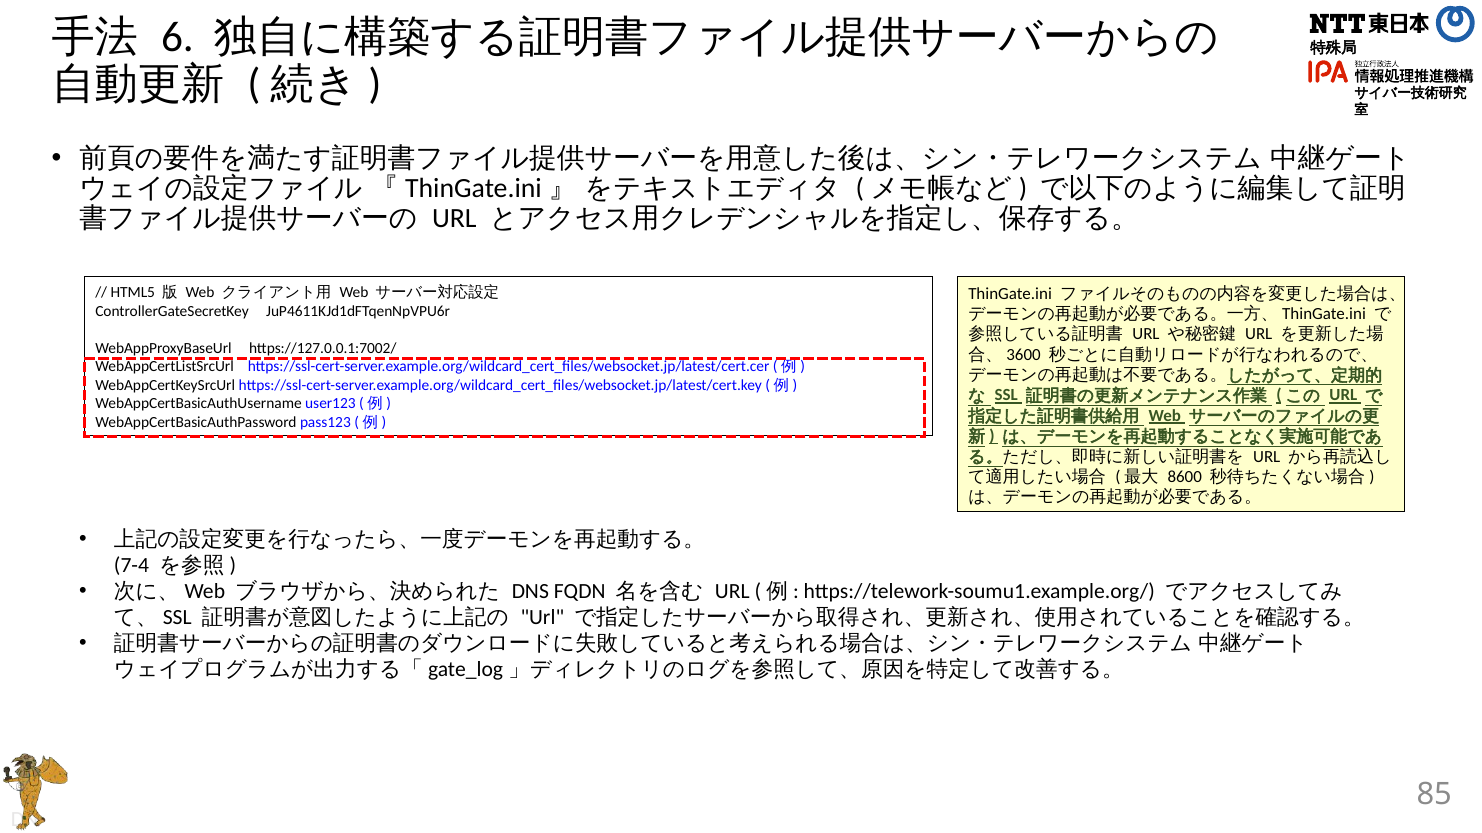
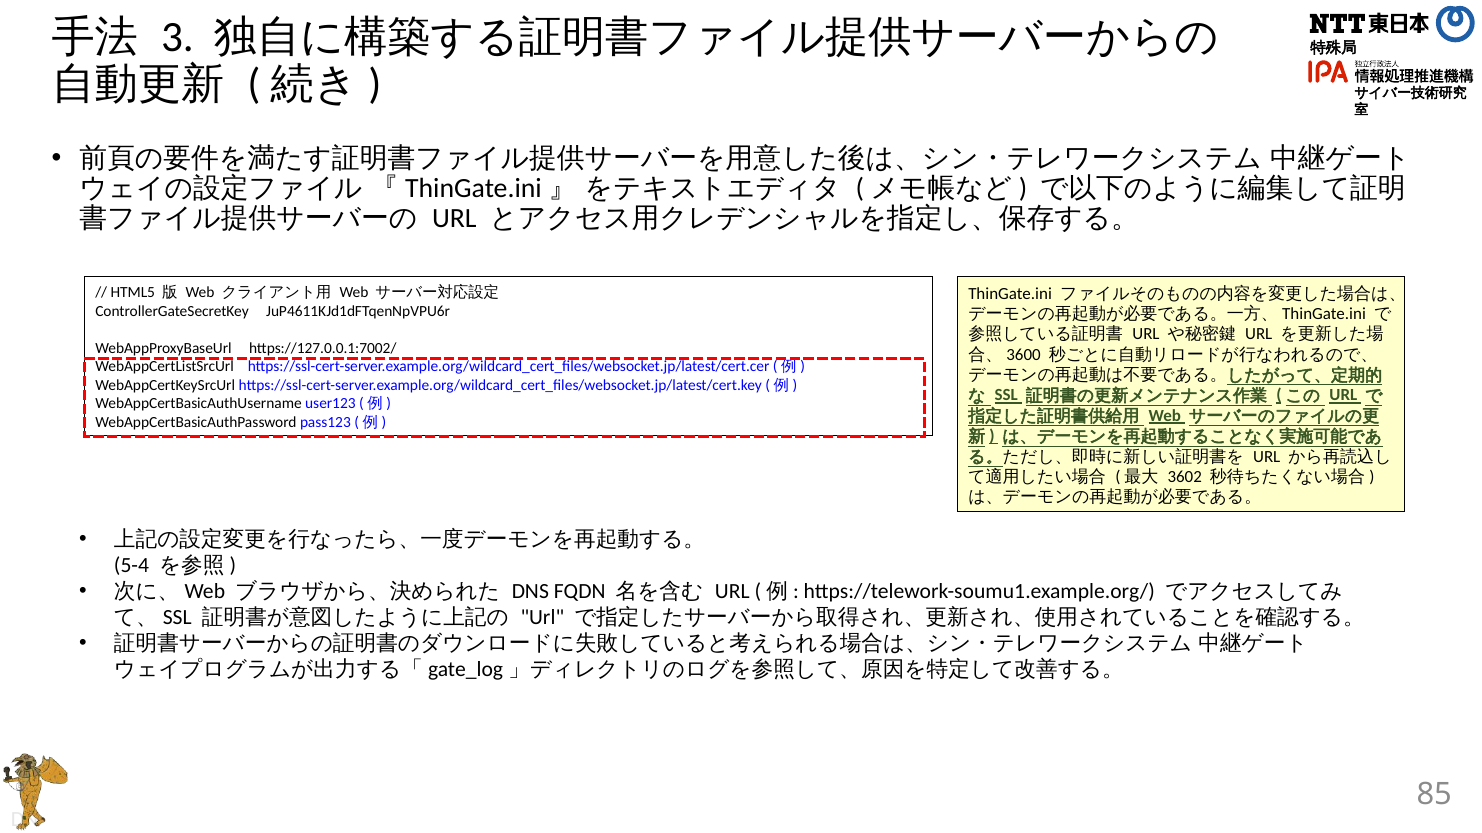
6: 6 -> 3
8600: 8600 -> 3602
7-4: 7-4 -> 5-4
